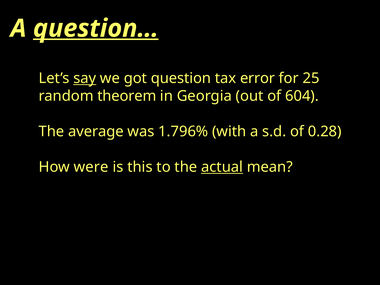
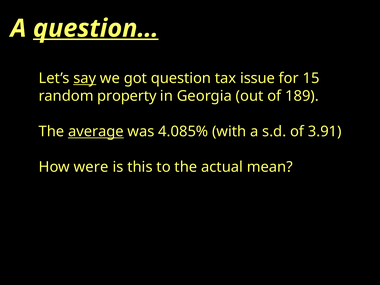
error: error -> issue
25: 25 -> 15
theorem: theorem -> property
604: 604 -> 189
average underline: none -> present
1.796%: 1.796% -> 4.085%
0.28: 0.28 -> 3.91
actual underline: present -> none
